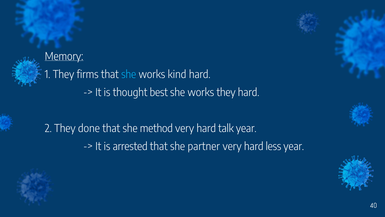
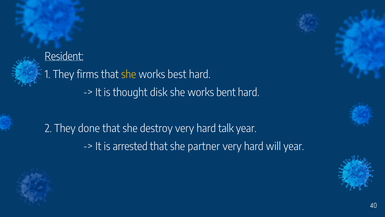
Memory: Memory -> Resident
she at (129, 74) colour: light blue -> yellow
kind: kind -> best
best: best -> disk
works they: they -> bent
method: method -> destroy
less: less -> will
